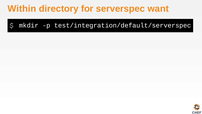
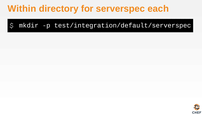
want: want -> each
